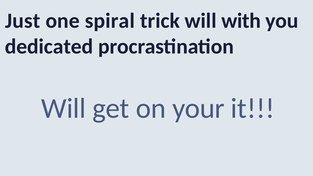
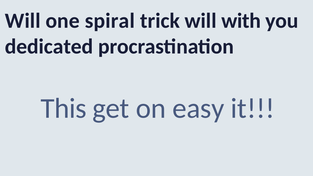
Just at (23, 21): Just -> Will
Will at (64, 108): Will -> This
your: your -> easy
